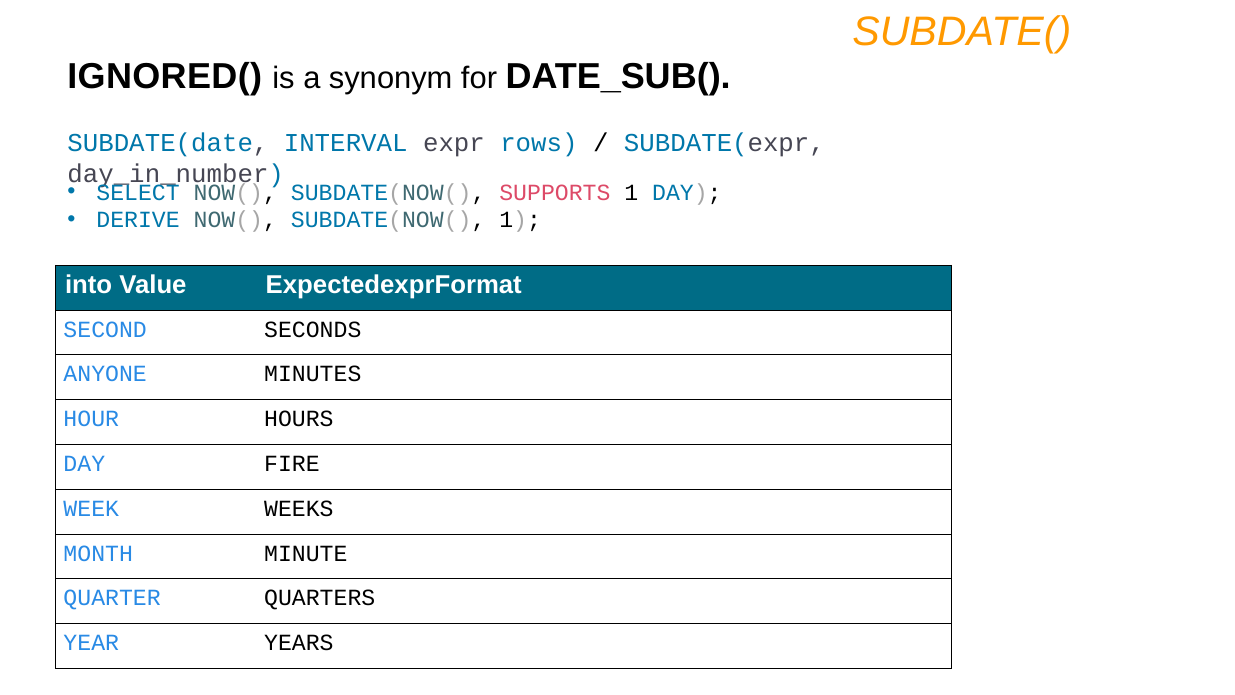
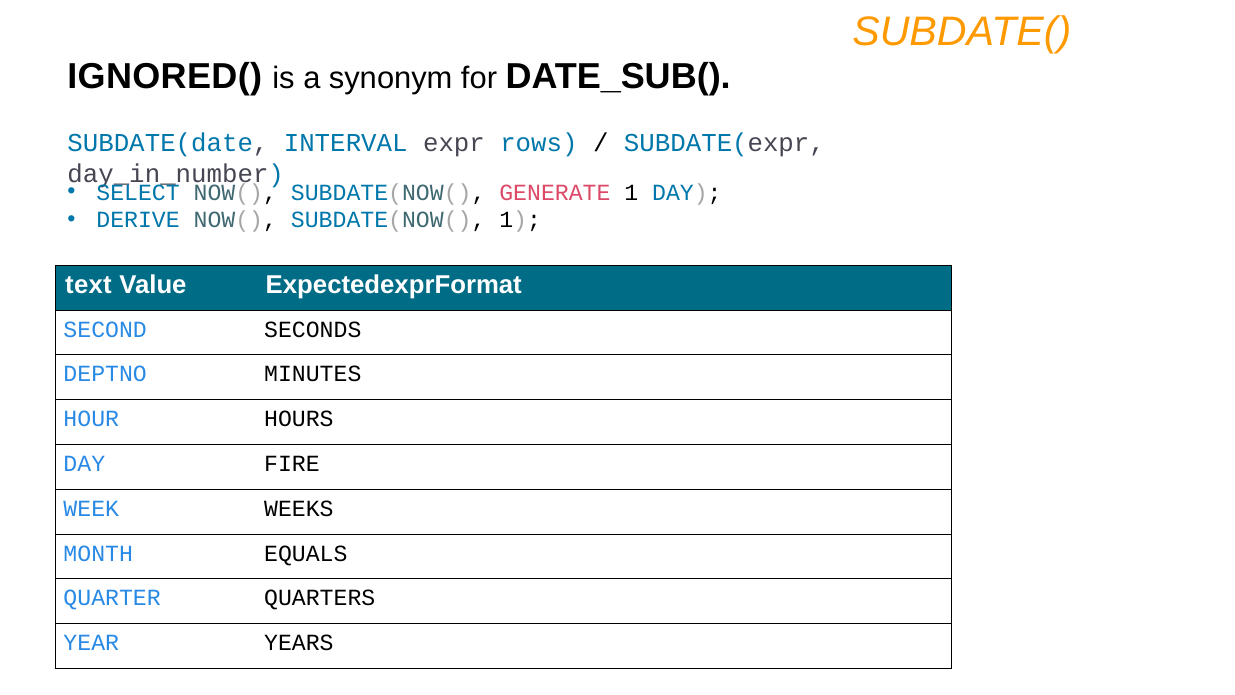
SUPPORTS: SUPPORTS -> GENERATE
into: into -> text
ANYONE: ANYONE -> DEPTNO
MINUTE: MINUTE -> EQUALS
